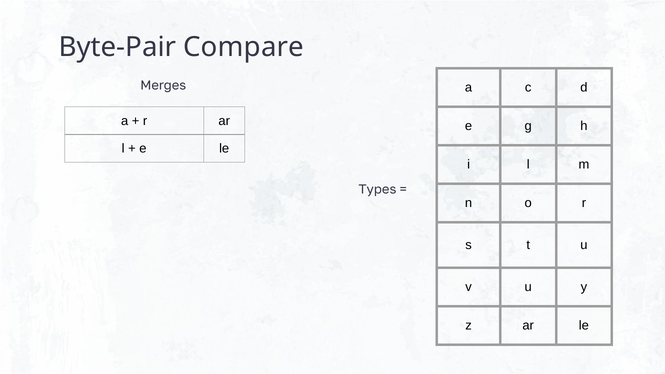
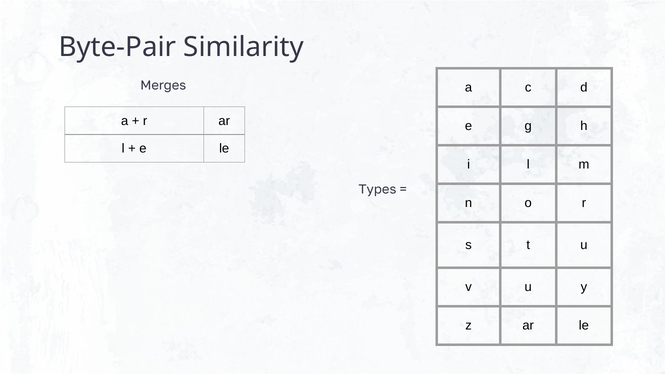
Compare: Compare -> Similarity
